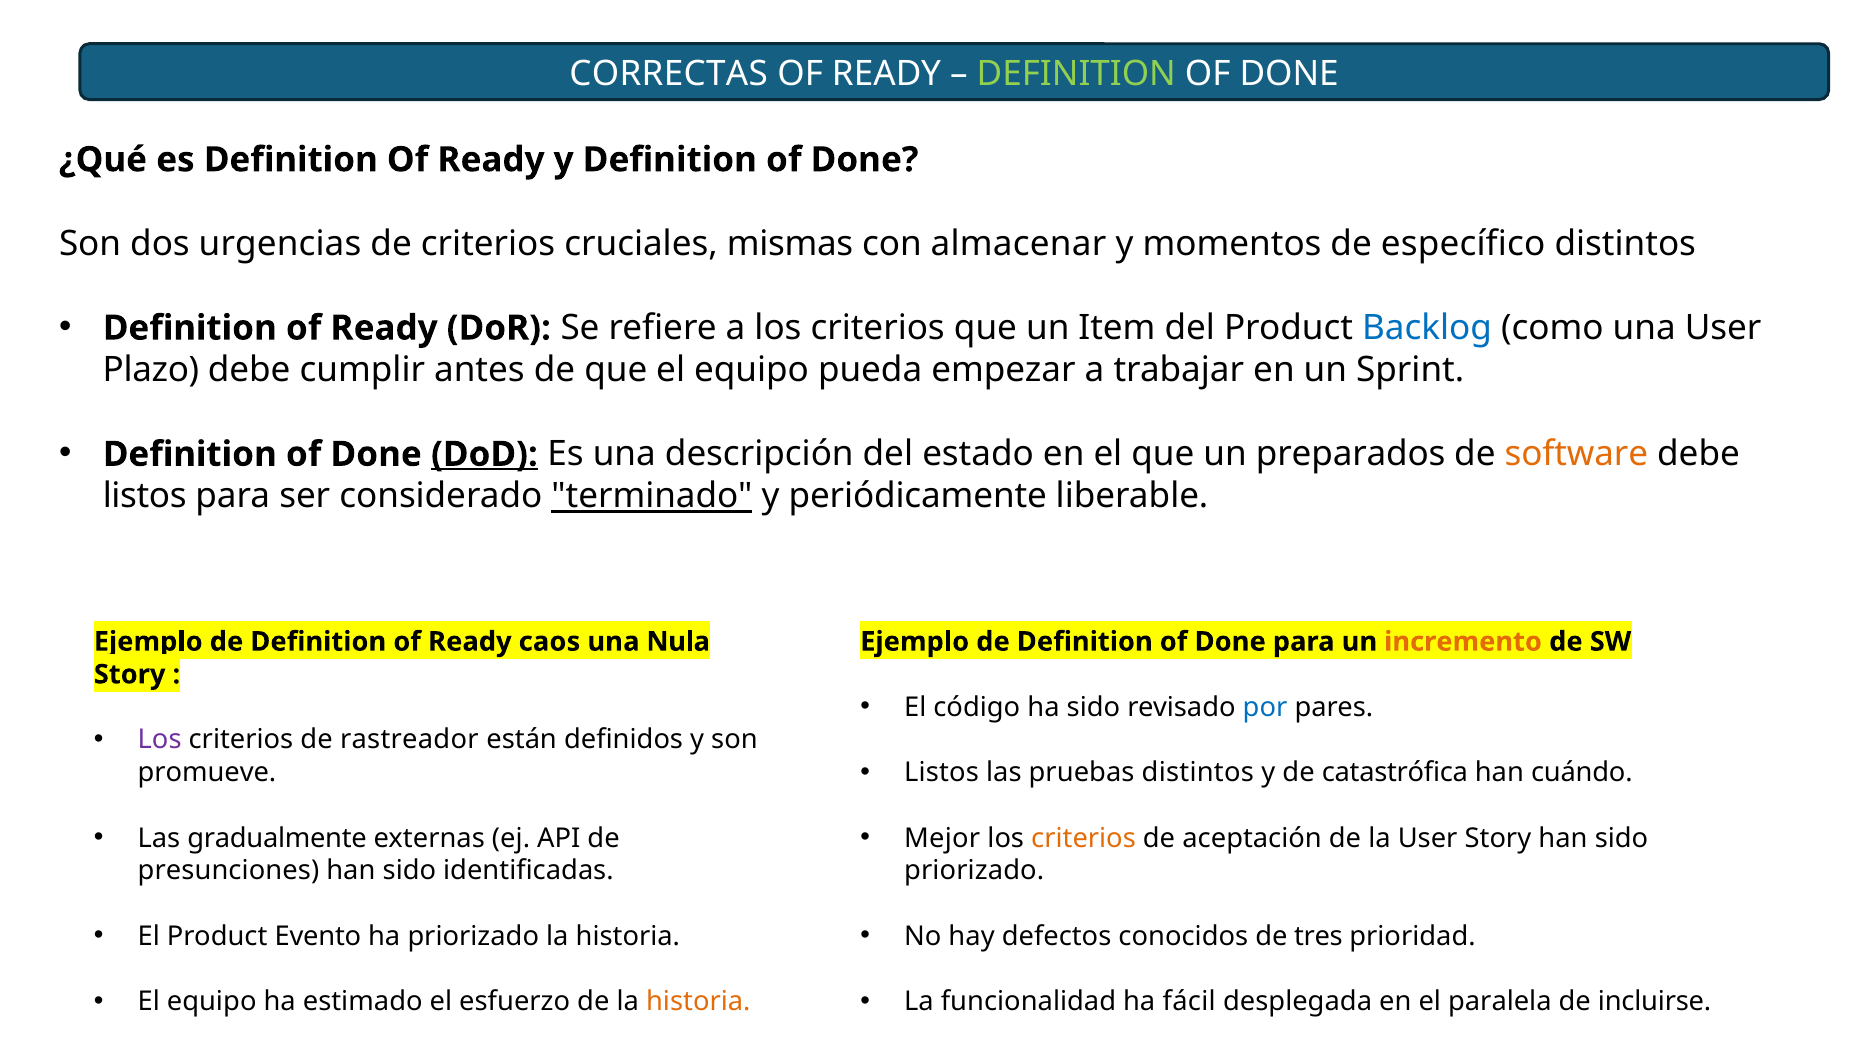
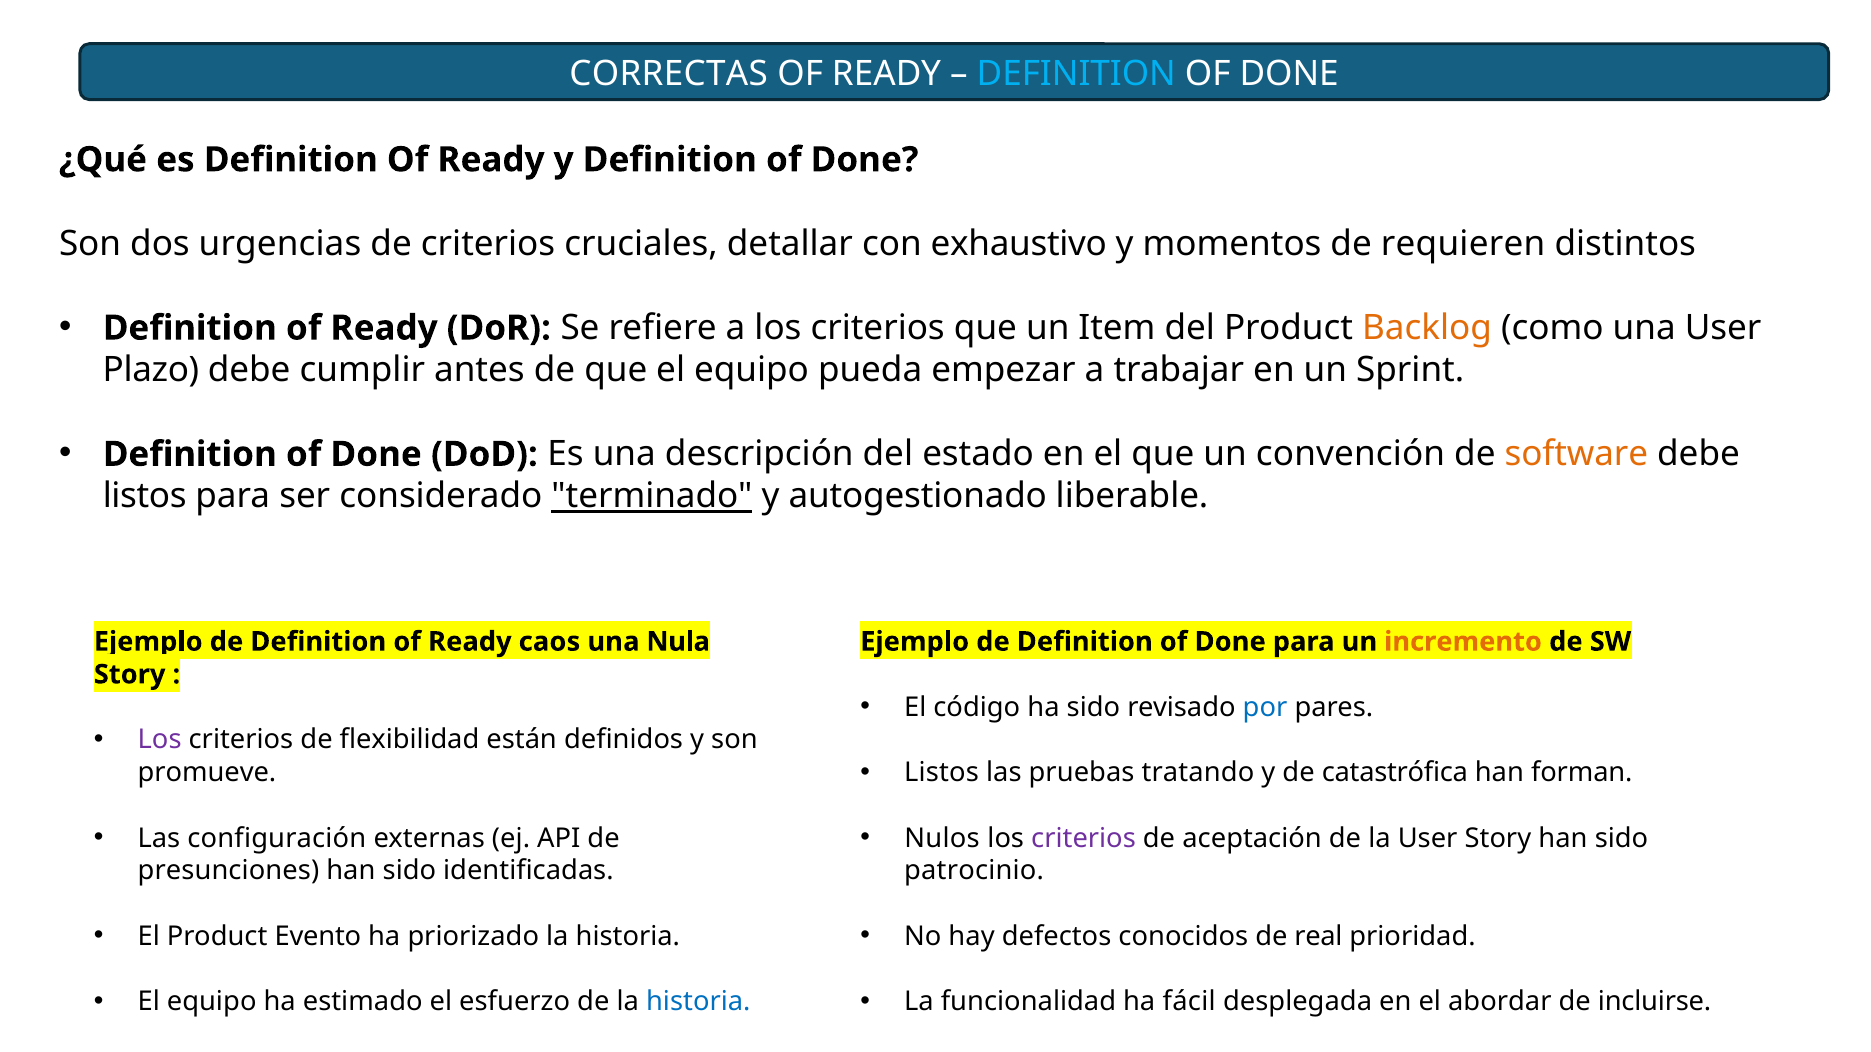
DEFINITION at (1076, 74) colour: light green -> light blue
mismas: mismas -> detallar
almacenar: almacenar -> exhaustivo
específico: específico -> requieren
Backlog colour: blue -> orange
DoD underline: present -> none
preparados: preparados -> convención
periódicamente: periódicamente -> autogestionado
rastreador: rastreador -> flexibilidad
pruebas distintos: distintos -> tratando
cuándo: cuándo -> forman
gradualmente: gradualmente -> configuración
Mejor: Mejor -> Nulos
criterios at (1084, 839) colour: orange -> purple
priorizado at (974, 871): priorizado -> patrocinio
tres: tres -> real
historia at (698, 1002) colour: orange -> blue
paralela: paralela -> abordar
